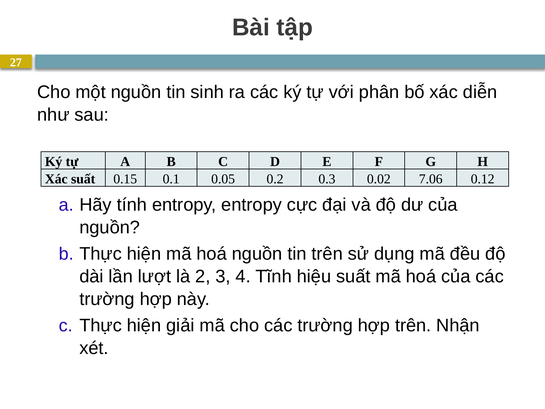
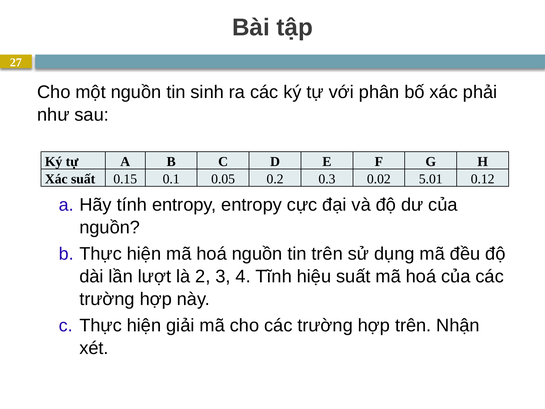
diễn: diễn -> phải
7.06: 7.06 -> 5.01
